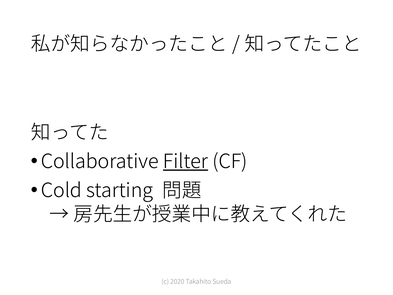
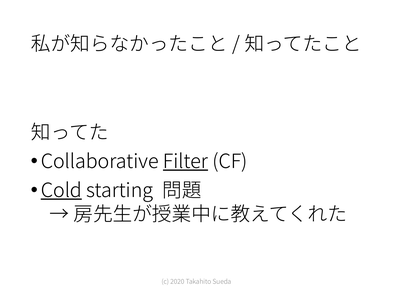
Cold underline: none -> present
